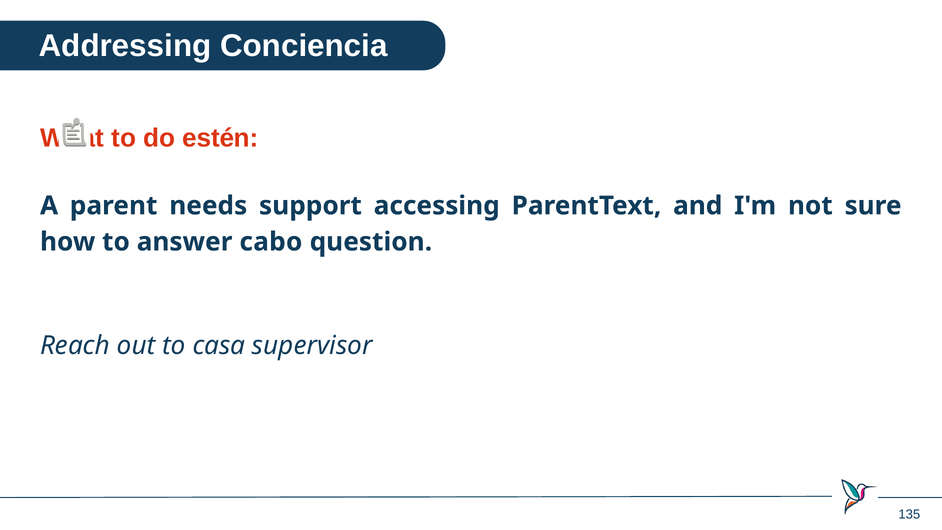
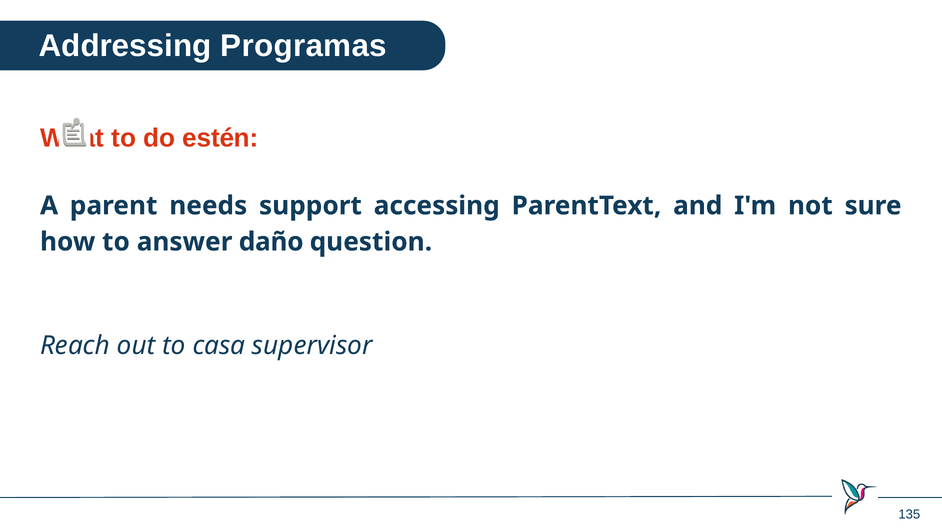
Conciencia: Conciencia -> Programas
cabo: cabo -> daño
